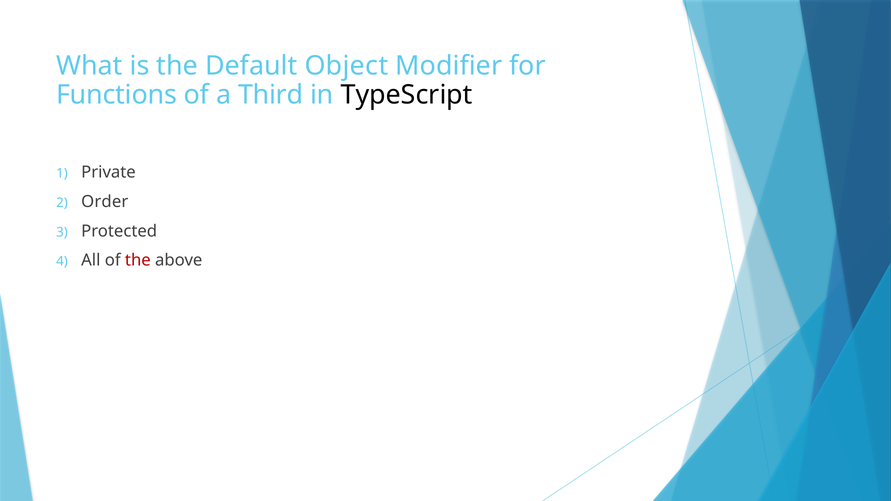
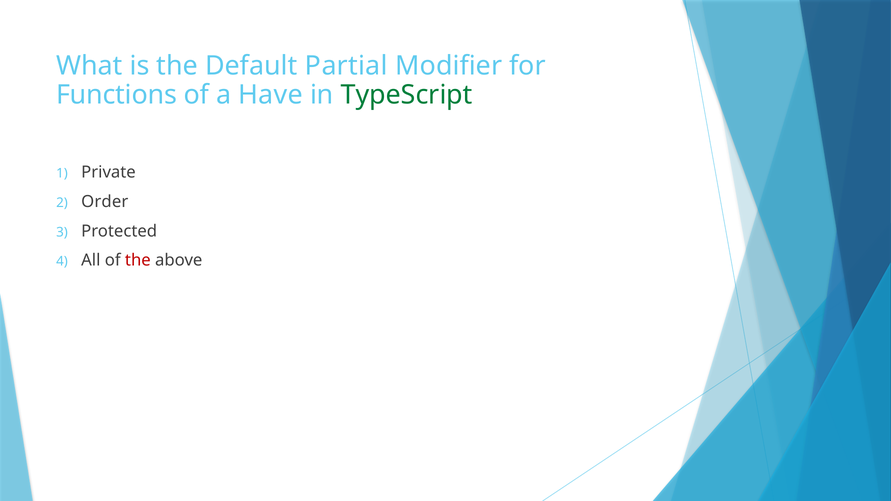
Object: Object -> Partial
Third: Third -> Have
TypeScript colour: black -> green
